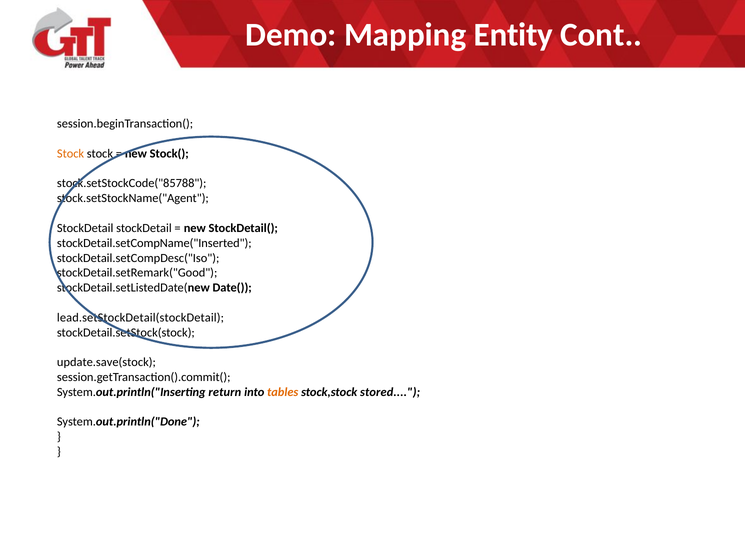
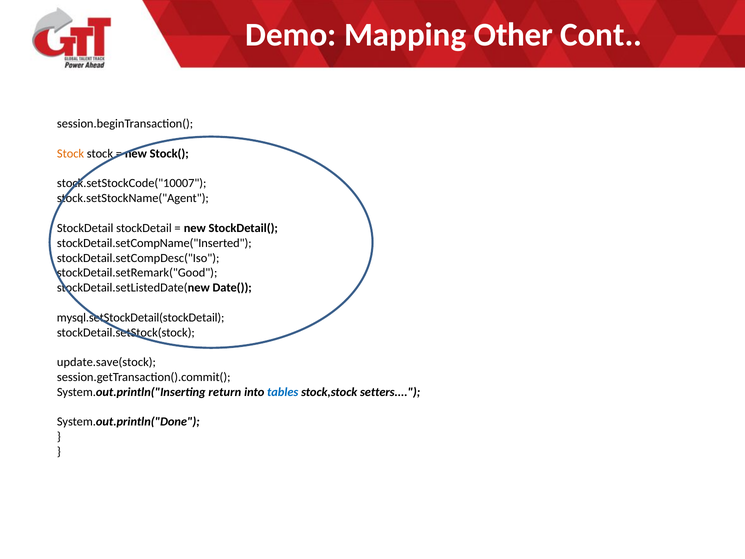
Entity: Entity -> Other
stock.setStockCode("85788: stock.setStockCode("85788 -> stock.setStockCode("10007
lead.setStockDetail(stockDetail: lead.setStockDetail(stockDetail -> mysql.setStockDetail(stockDetail
tables colour: orange -> blue
stored: stored -> setters
